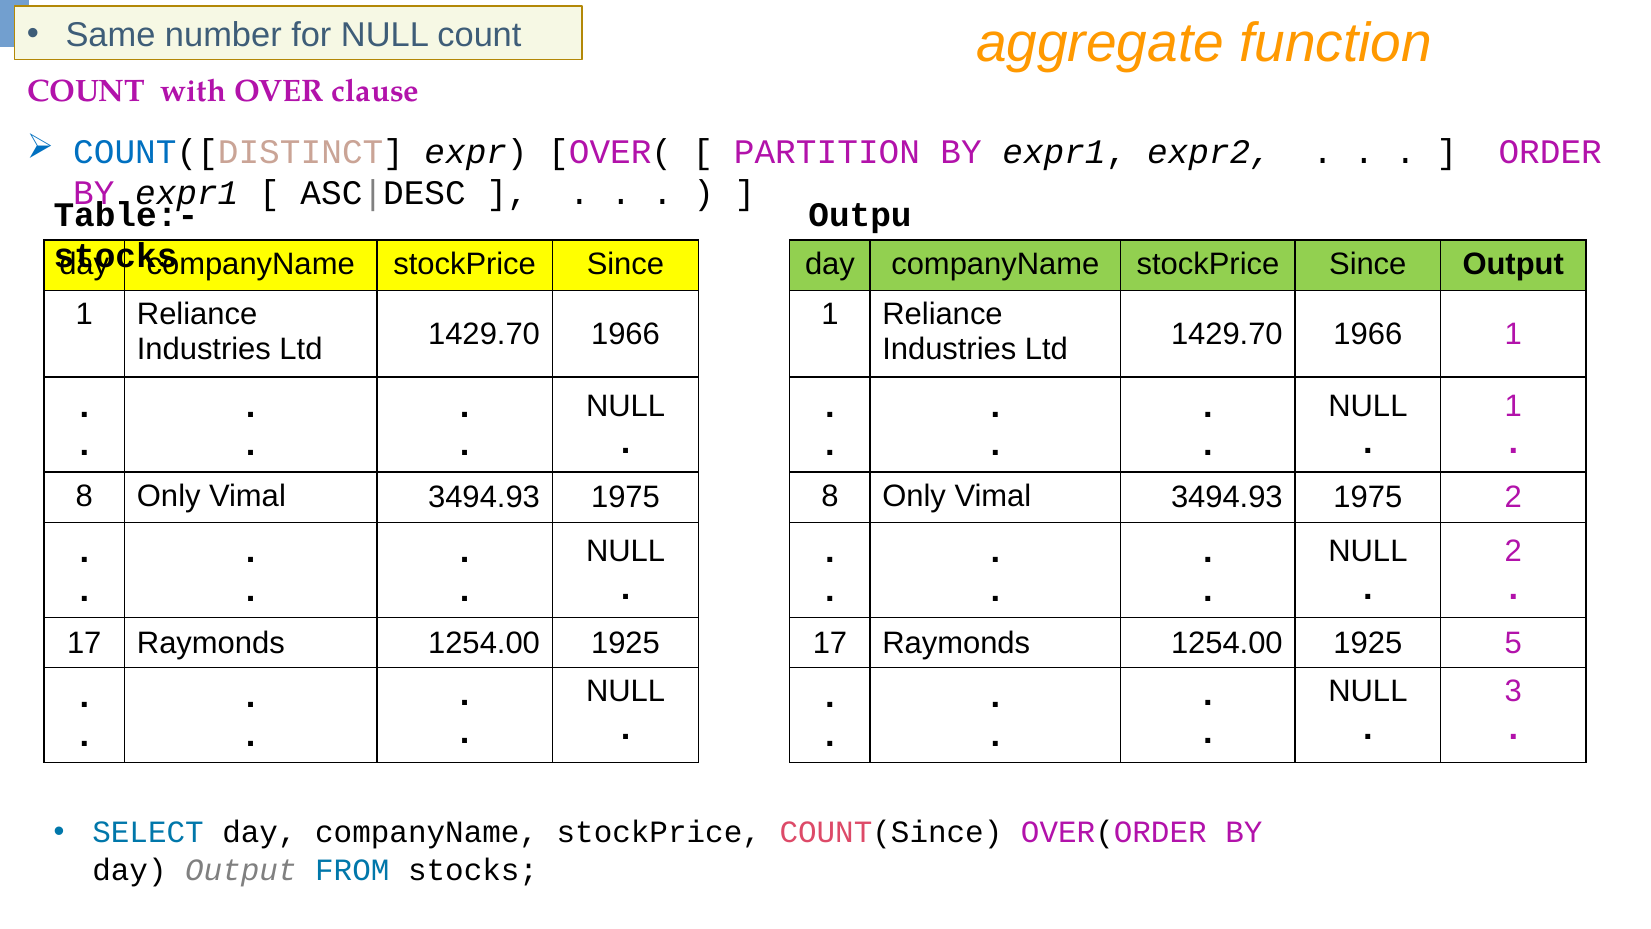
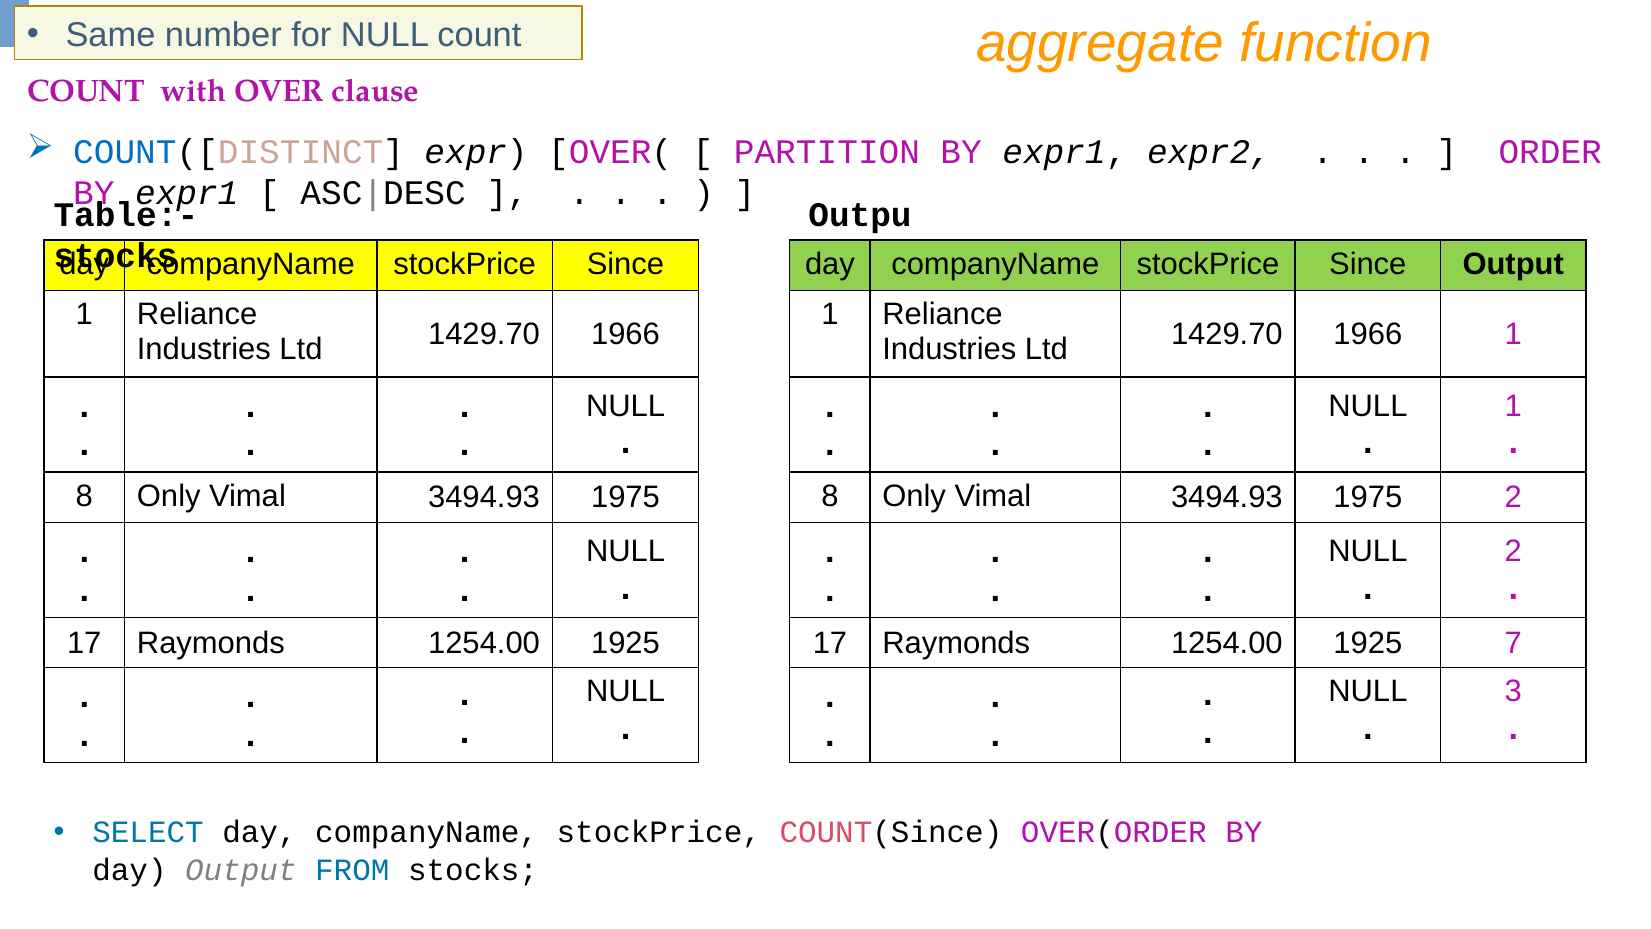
5: 5 -> 7
